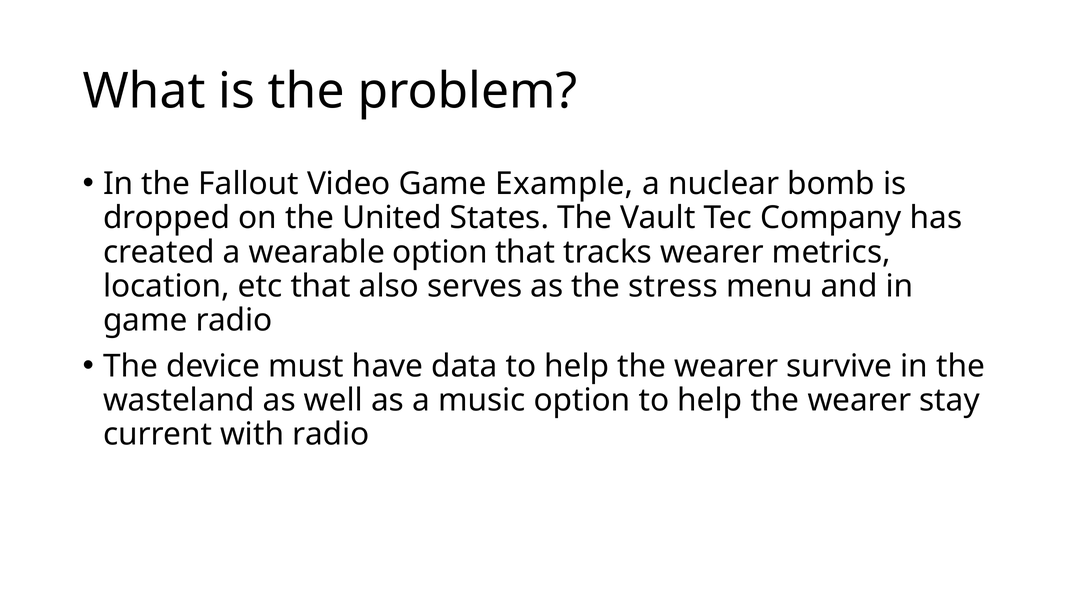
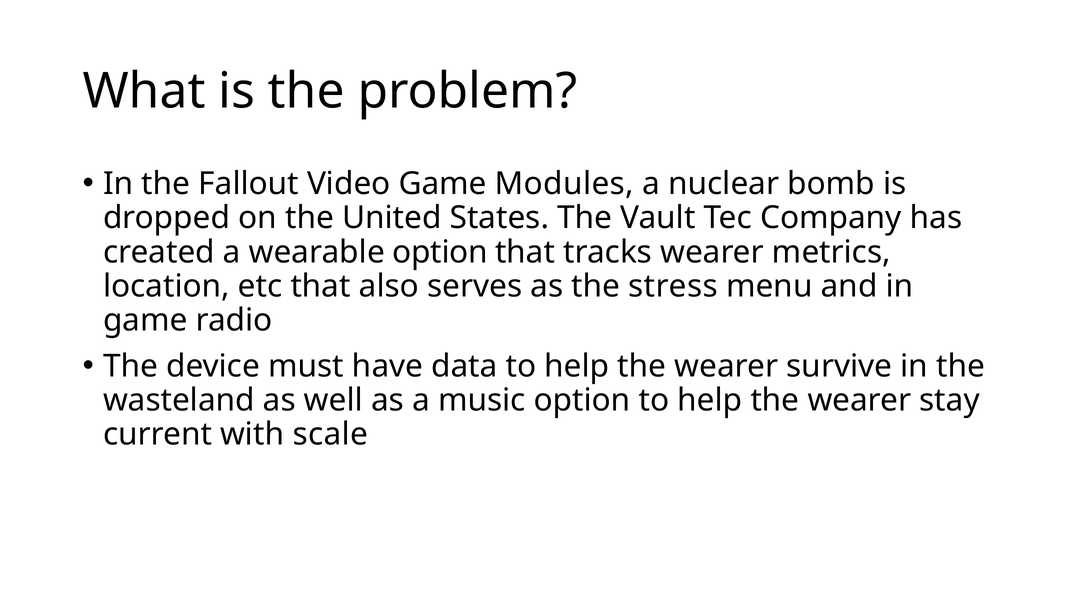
Example: Example -> Modules
with radio: radio -> scale
